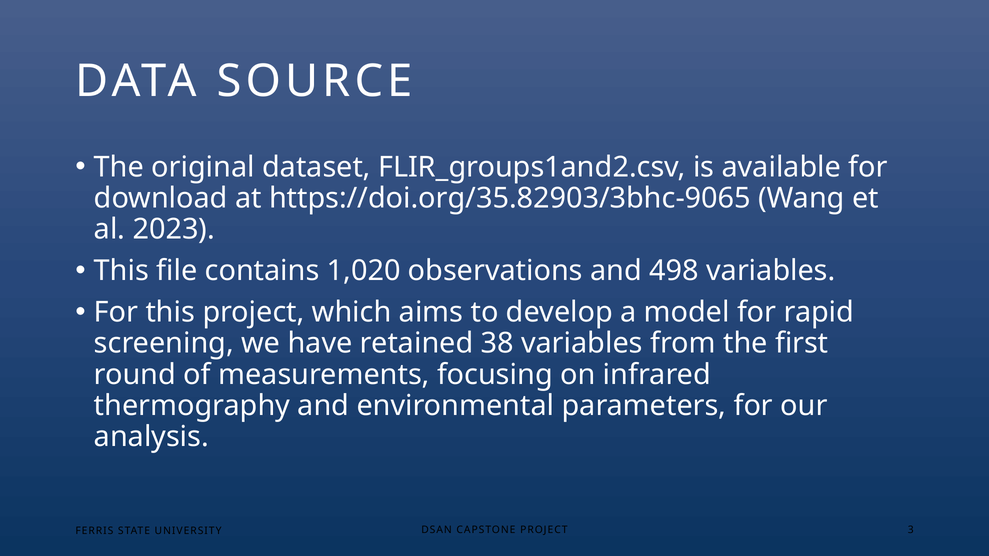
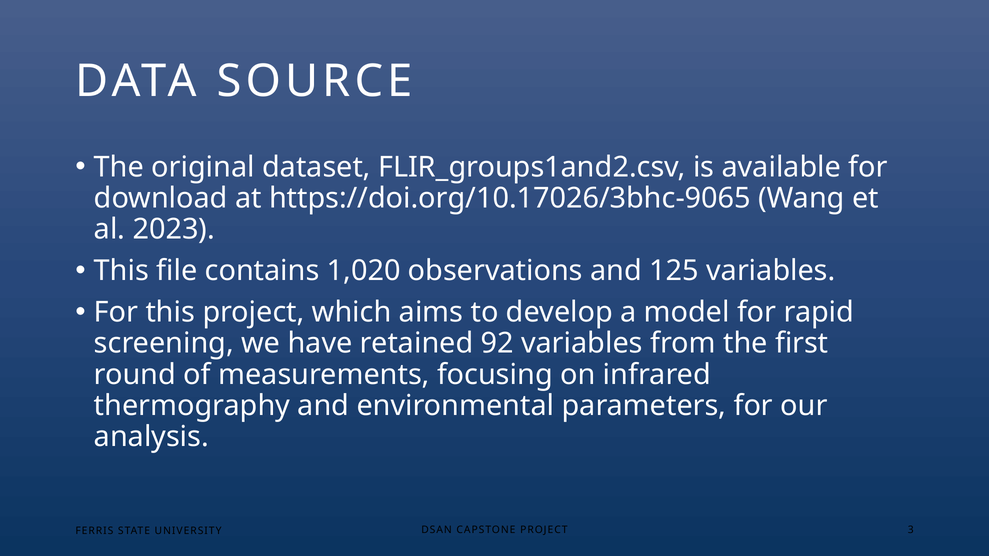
https://doi.org/35.82903/3bhc-9065: https://doi.org/35.82903/3bhc-9065 -> https://doi.org/10.17026/3bhc-9065
498: 498 -> 125
38: 38 -> 92
